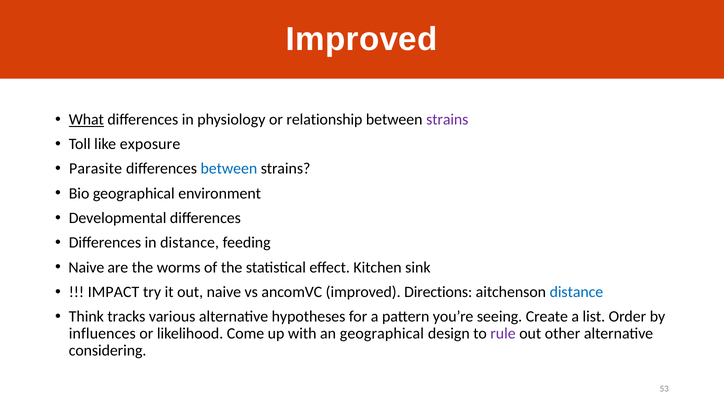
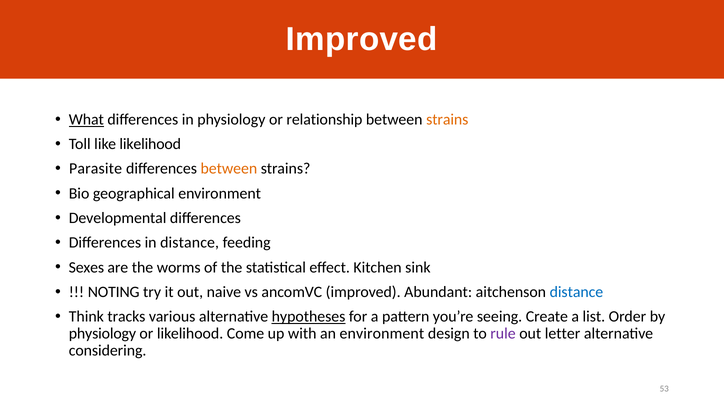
strains at (447, 120) colour: purple -> orange
like exposure: exposure -> likelihood
between at (229, 169) colour: blue -> orange
Naive at (86, 267): Naive -> Sexes
IMPACT: IMPACT -> NOTING
Directions: Directions -> Abundant
hypotheses underline: none -> present
influences at (102, 334): influences -> physiology
an geographical: geographical -> environment
other: other -> letter
